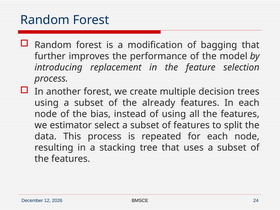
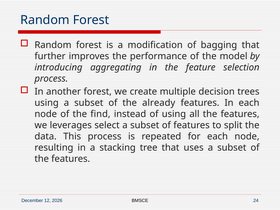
replacement: replacement -> aggregating
bias: bias -> find
estimator: estimator -> leverages
